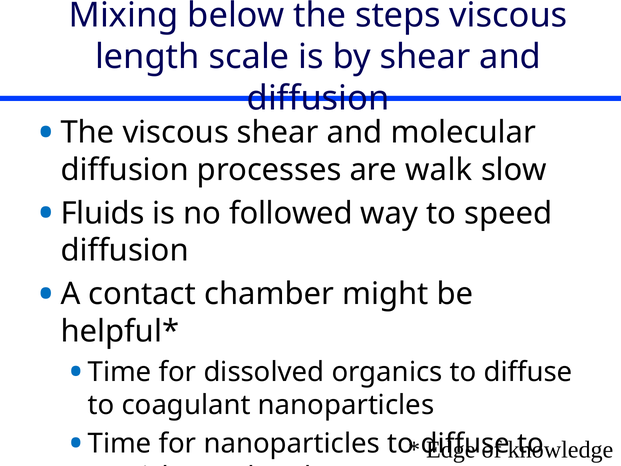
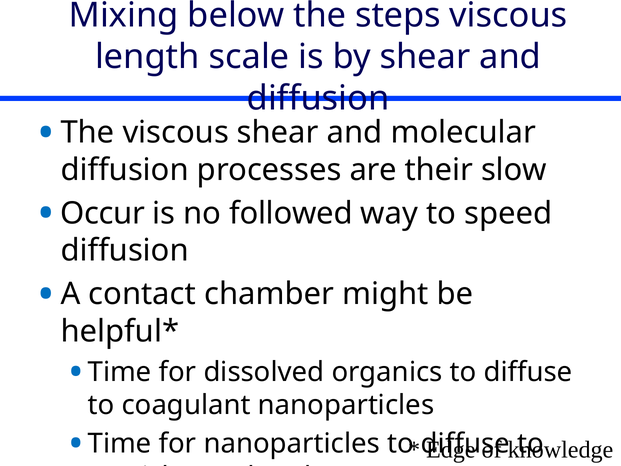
walk: walk -> their
Fluids: Fluids -> Occur
